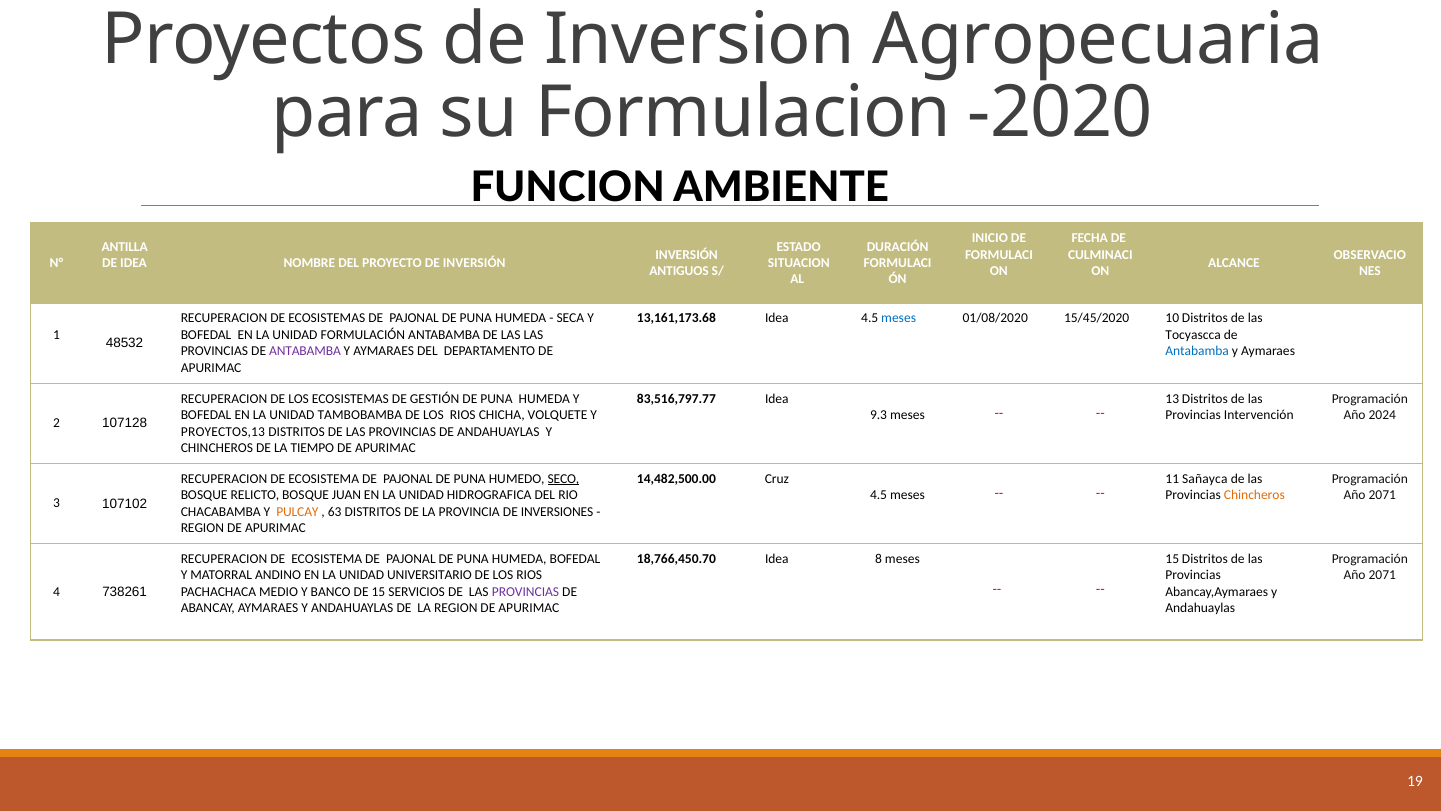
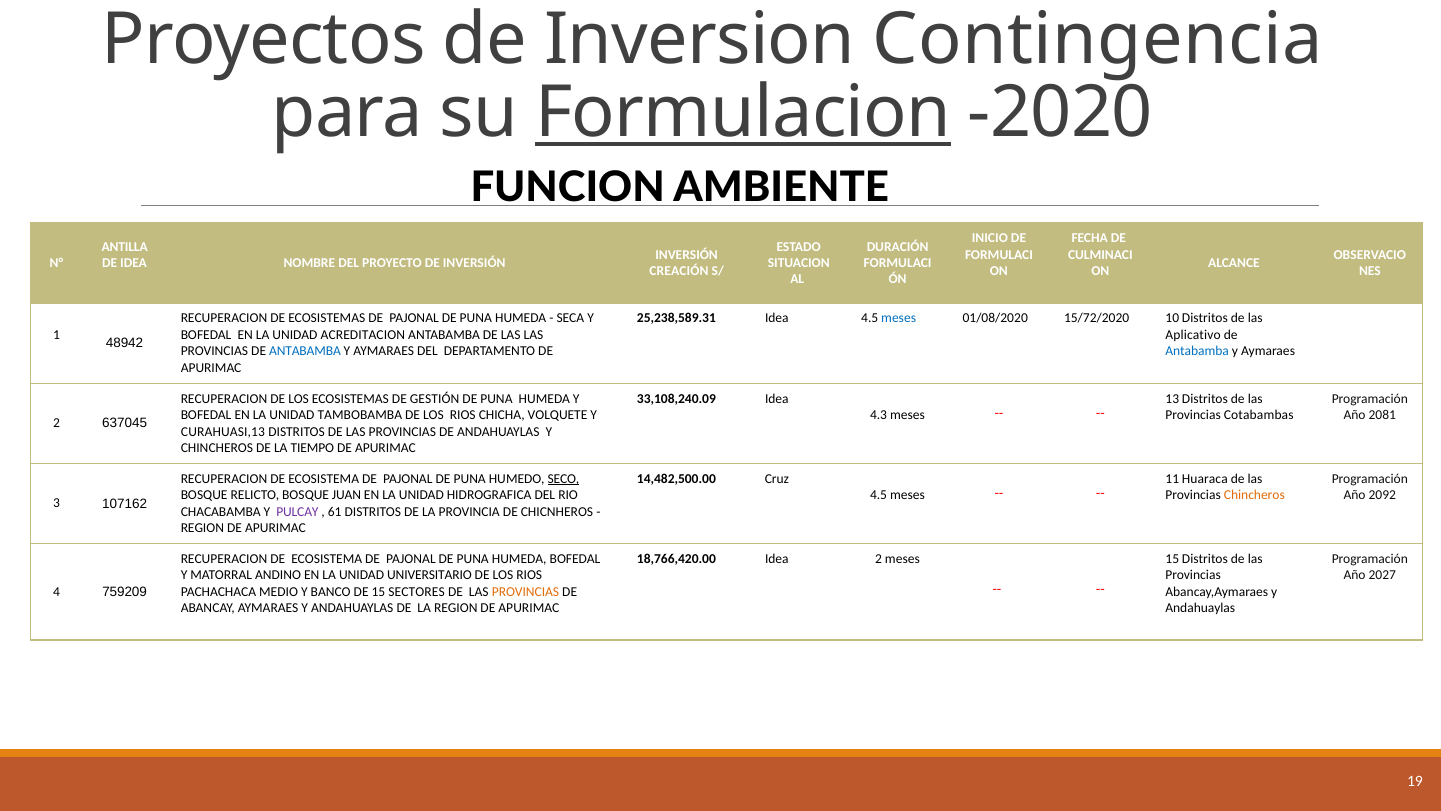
Agropecuaria: Agropecuaria -> Contingencia
Formulacion underline: none -> present
ANTIGUOS: ANTIGUOS -> CREACIÓN
13,161,173.68: 13,161,173.68 -> 25,238,589.31
15/45/2020: 15/45/2020 -> 15/72/2020
FORMULACIÓN: FORMULACIÓN -> ACREDITACION
Tocyascca: Tocyascca -> Aplicativo
48532: 48532 -> 48942
ANTABAMBA at (305, 351) colour: purple -> blue
83,516,797.77: 83,516,797.77 -> 33,108,240.09
9.3: 9.3 -> 4.3
Intervención: Intervención -> Cotabambas
2024: 2024 -> 2081
107128: 107128 -> 637045
PROYECTOS,13: PROYECTOS,13 -> CURAHUASI,13
Sañayca: Sañayca -> Huaraca
2071 at (1382, 495): 2071 -> 2092
107102: 107102 -> 107162
PULCAY colour: orange -> purple
63: 63 -> 61
INVERSIONES: INVERSIONES -> CHICNHEROS
18,766,450.70: 18,766,450.70 -> 18,766,420.00
Idea 8: 8 -> 2
2071 at (1382, 575): 2071 -> 2027
738261: 738261 -> 759209
SERVICIOS: SERVICIOS -> SECTORES
PROVINCIAS at (525, 592) colour: purple -> orange
